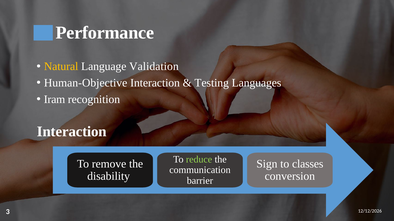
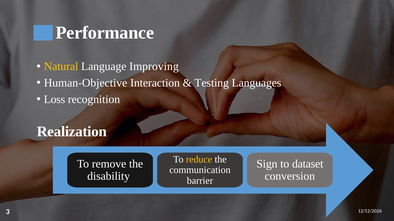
Validation: Validation -> Improving
Iram: Iram -> Loss
Interaction at (72, 132): Interaction -> Realization
reduce colour: light green -> yellow
classes: classes -> dataset
